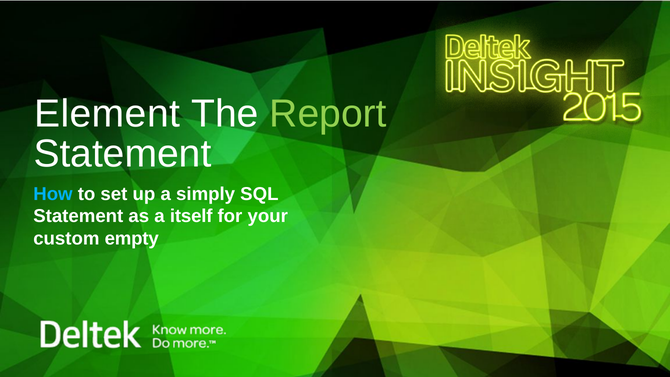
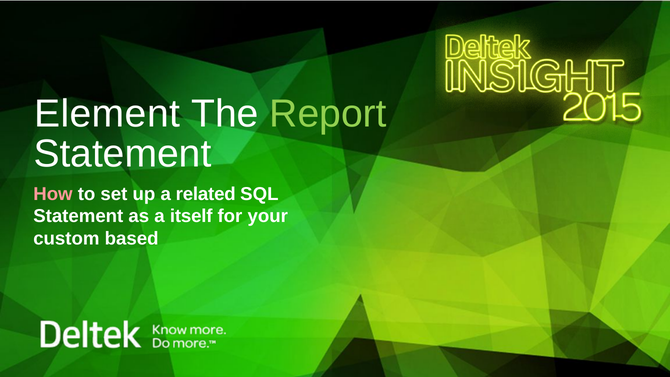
How colour: light blue -> pink
simply: simply -> related
empty: empty -> based
